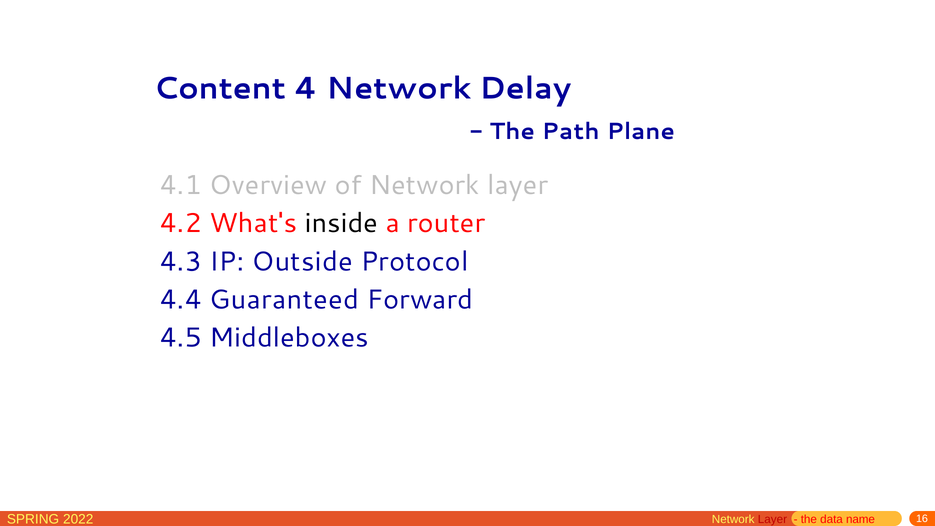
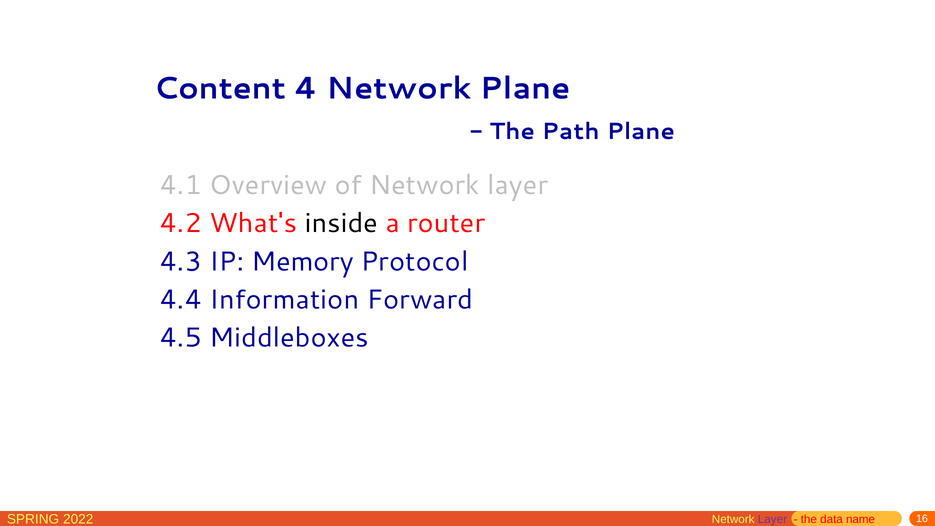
Network Delay: Delay -> Plane
Outside: Outside -> Memory
Guaranteed: Guaranteed -> Information
Layer at (772, 519) colour: red -> purple
